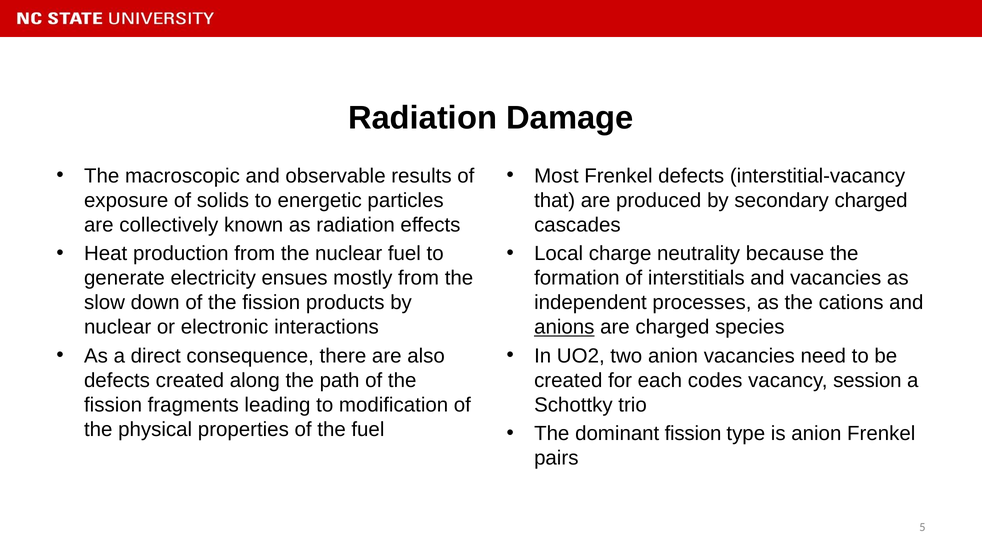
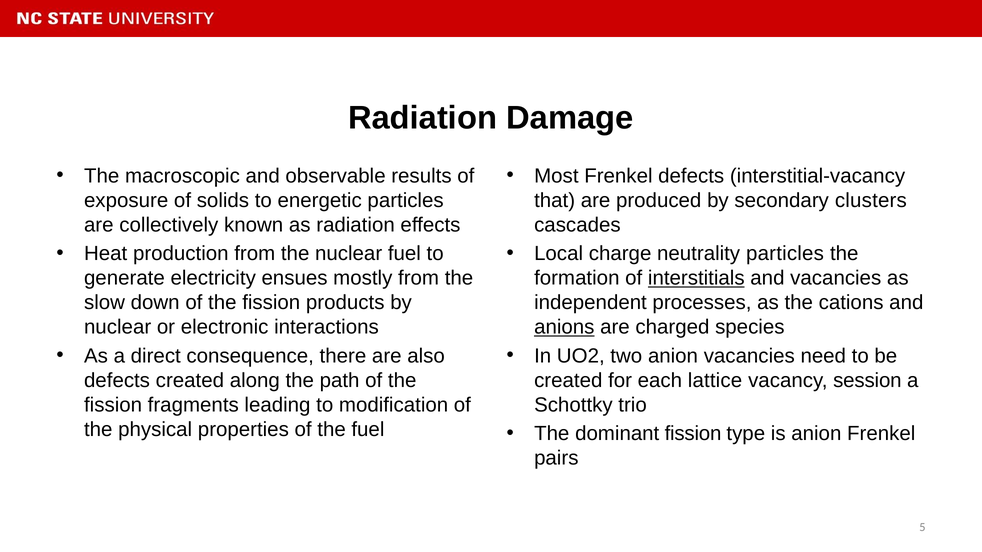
secondary charged: charged -> clusters
neutrality because: because -> particles
interstitials underline: none -> present
codes: codes -> lattice
